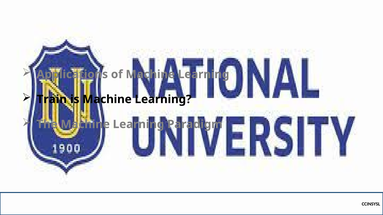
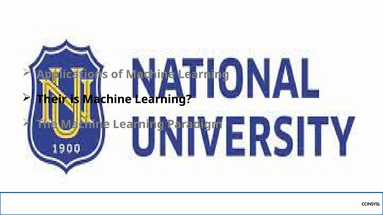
Train: Train -> Their
